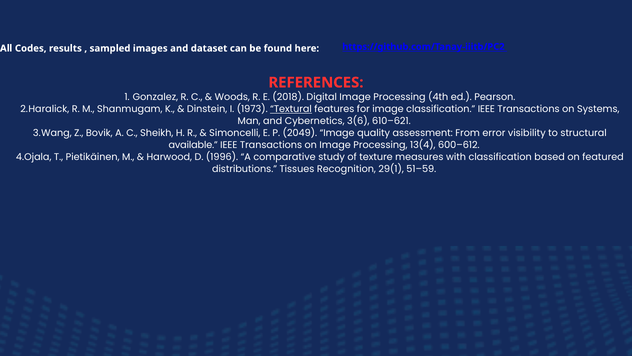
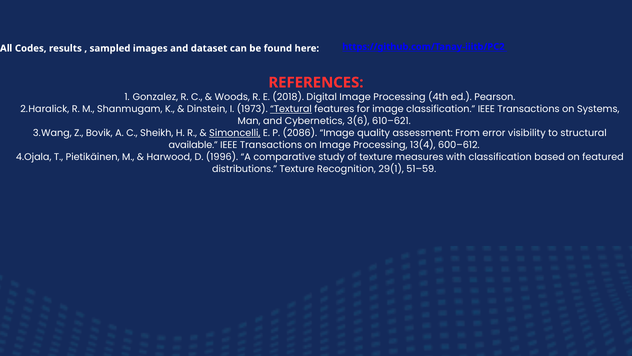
Simoncelli underline: none -> present
2049: 2049 -> 2086
distributions Tissues: Tissues -> Texture
